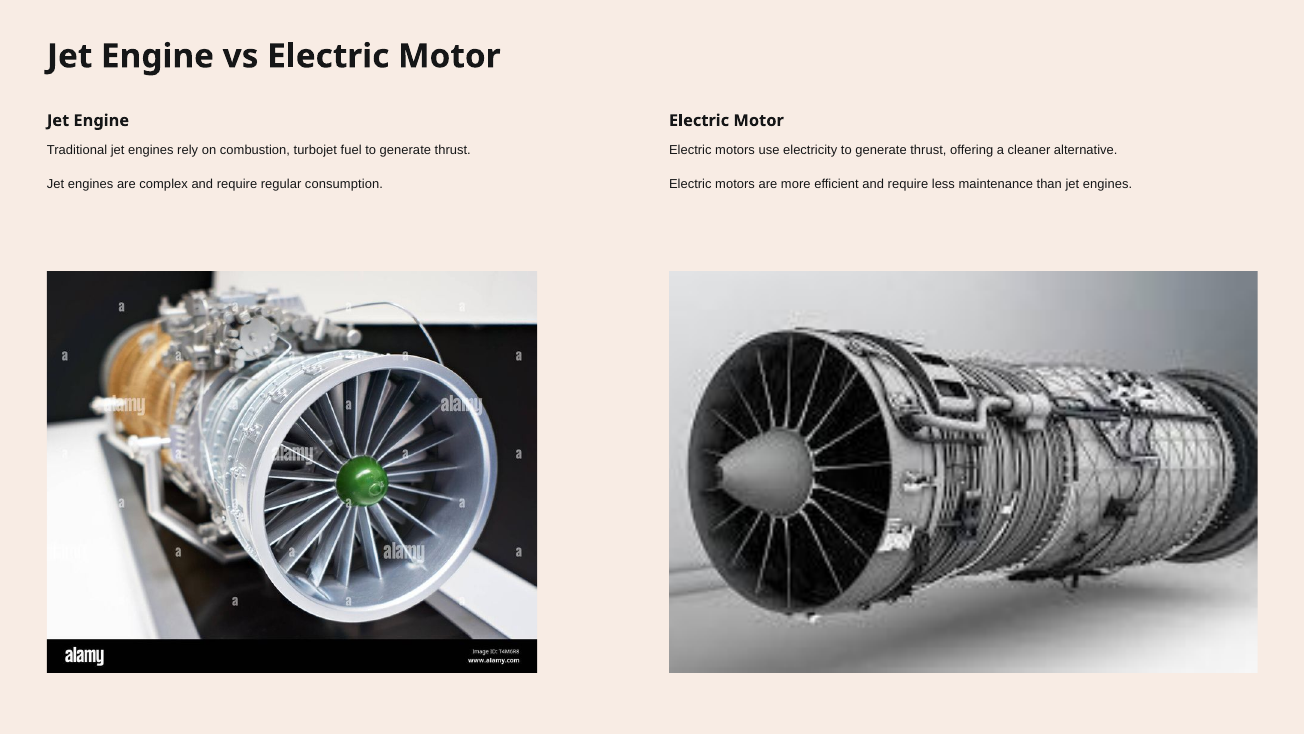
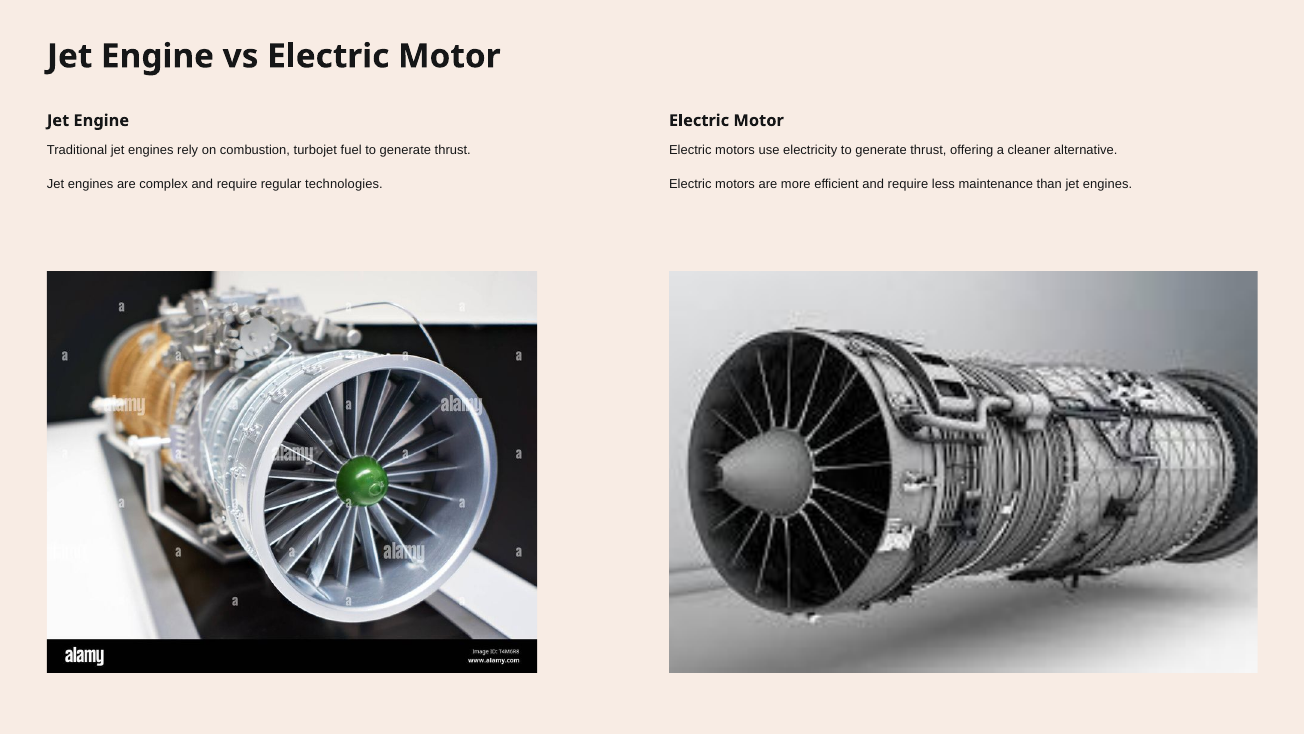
consumption: consumption -> technologies
